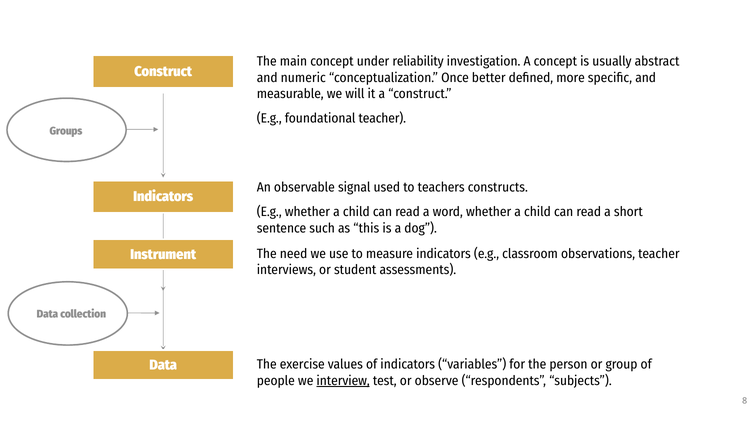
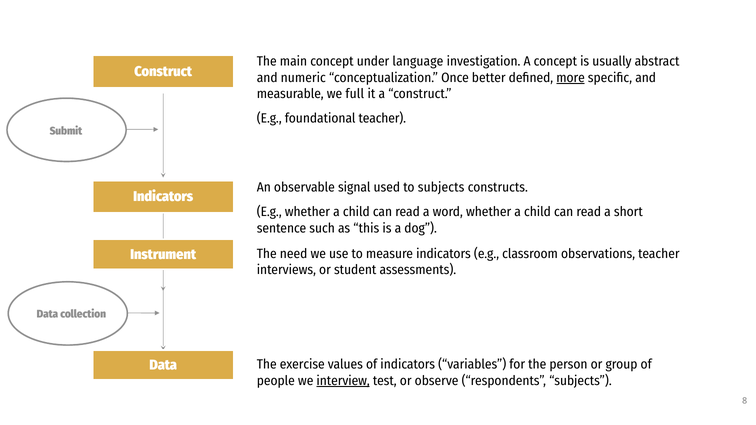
reliability: reliability -> language
more underline: none -> present
will: will -> full
Groups: Groups -> Submit
to teachers: teachers -> subjects
